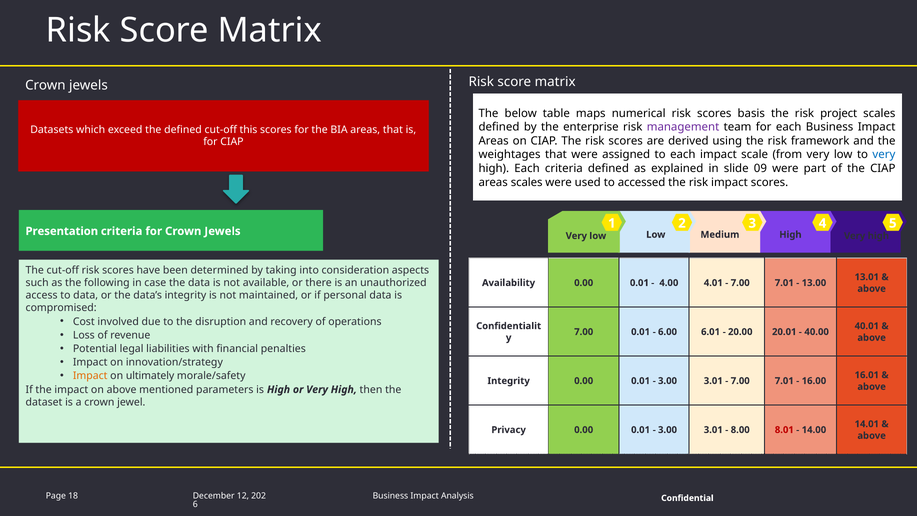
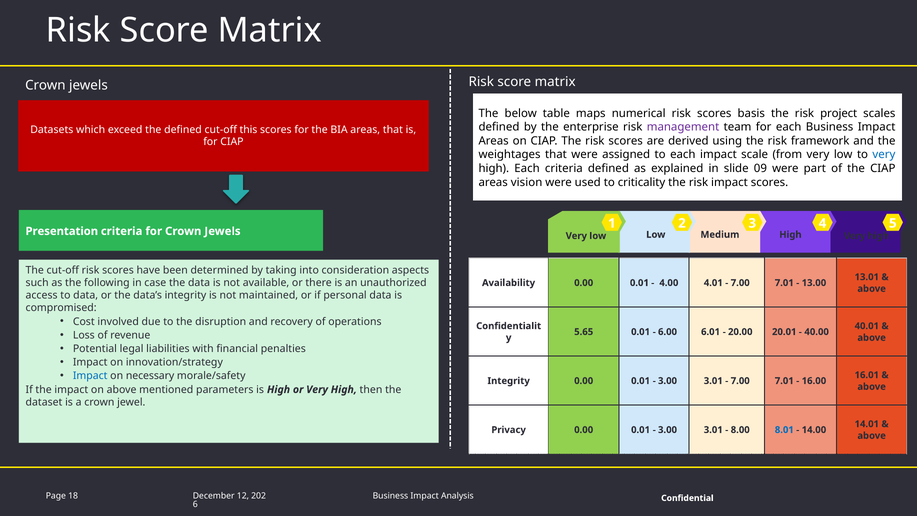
areas scales: scales -> vision
accessed: accessed -> criticality
7.00 at (584, 332): 7.00 -> 5.65
Impact at (90, 376) colour: orange -> blue
ultimately: ultimately -> necessary
8.01 colour: red -> blue
